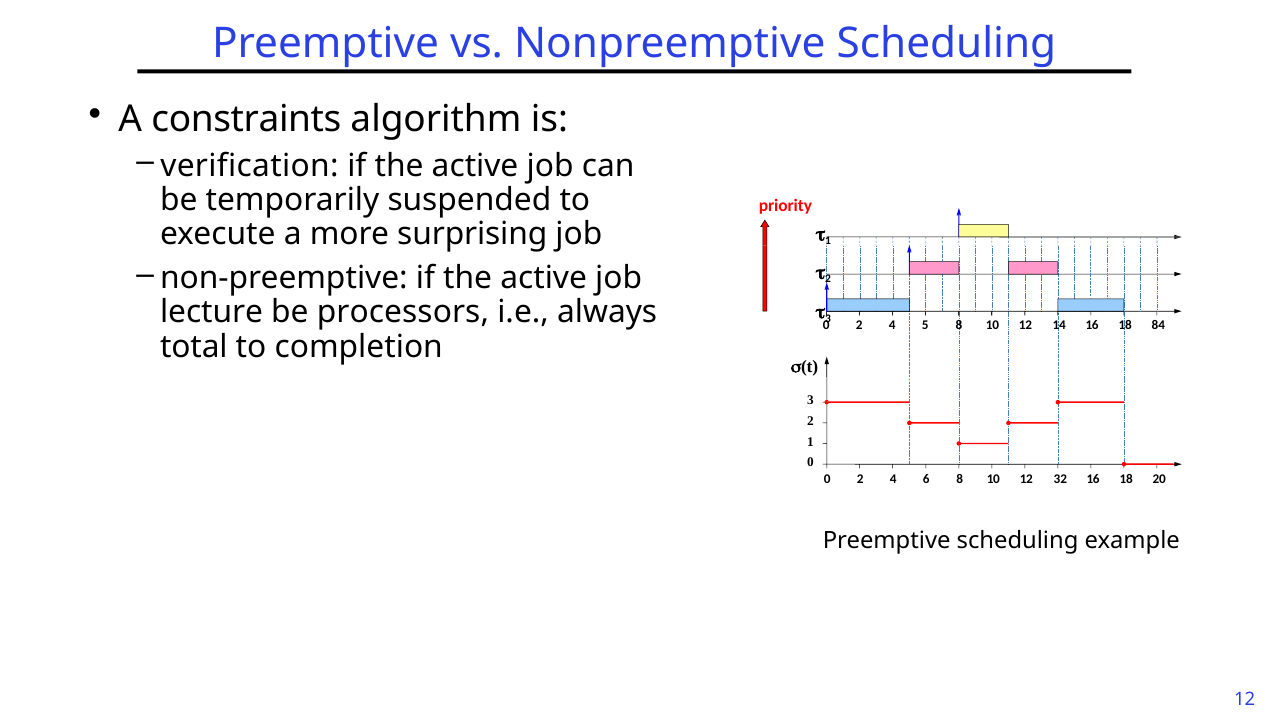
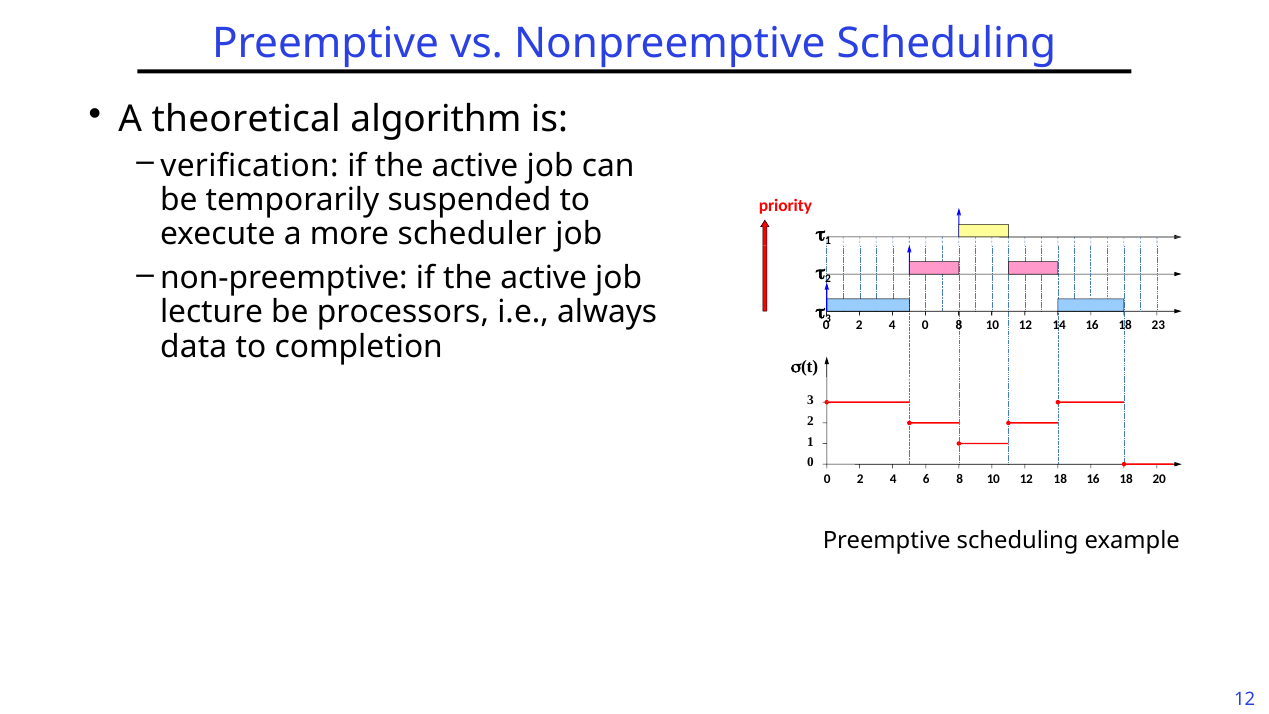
constraints: constraints -> theoretical
surprising: surprising -> scheduler
4 5: 5 -> 0
84: 84 -> 23
total: total -> data
12 32: 32 -> 18
